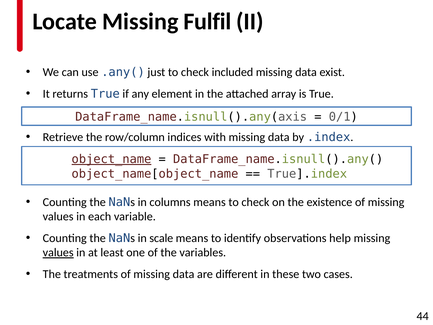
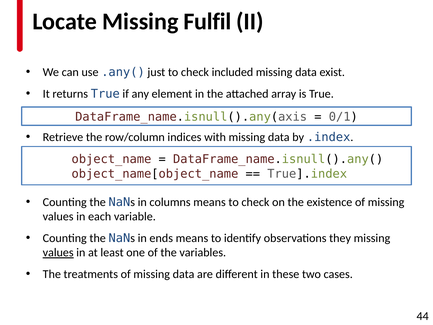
object_name underline: present -> none
scale: scale -> ends
help: help -> they
